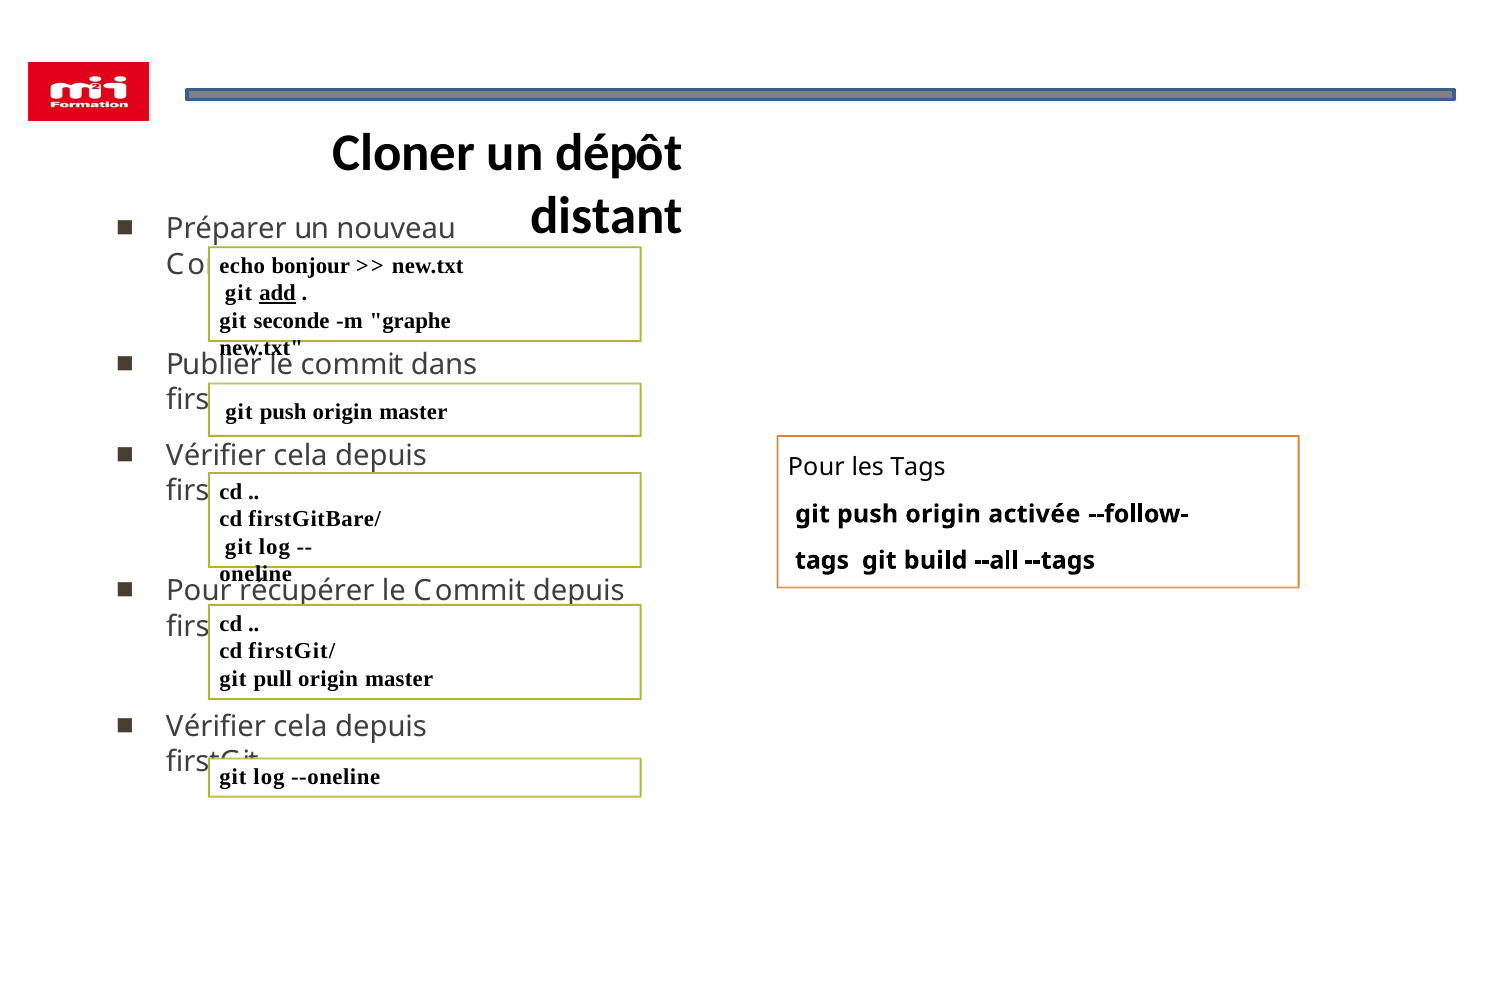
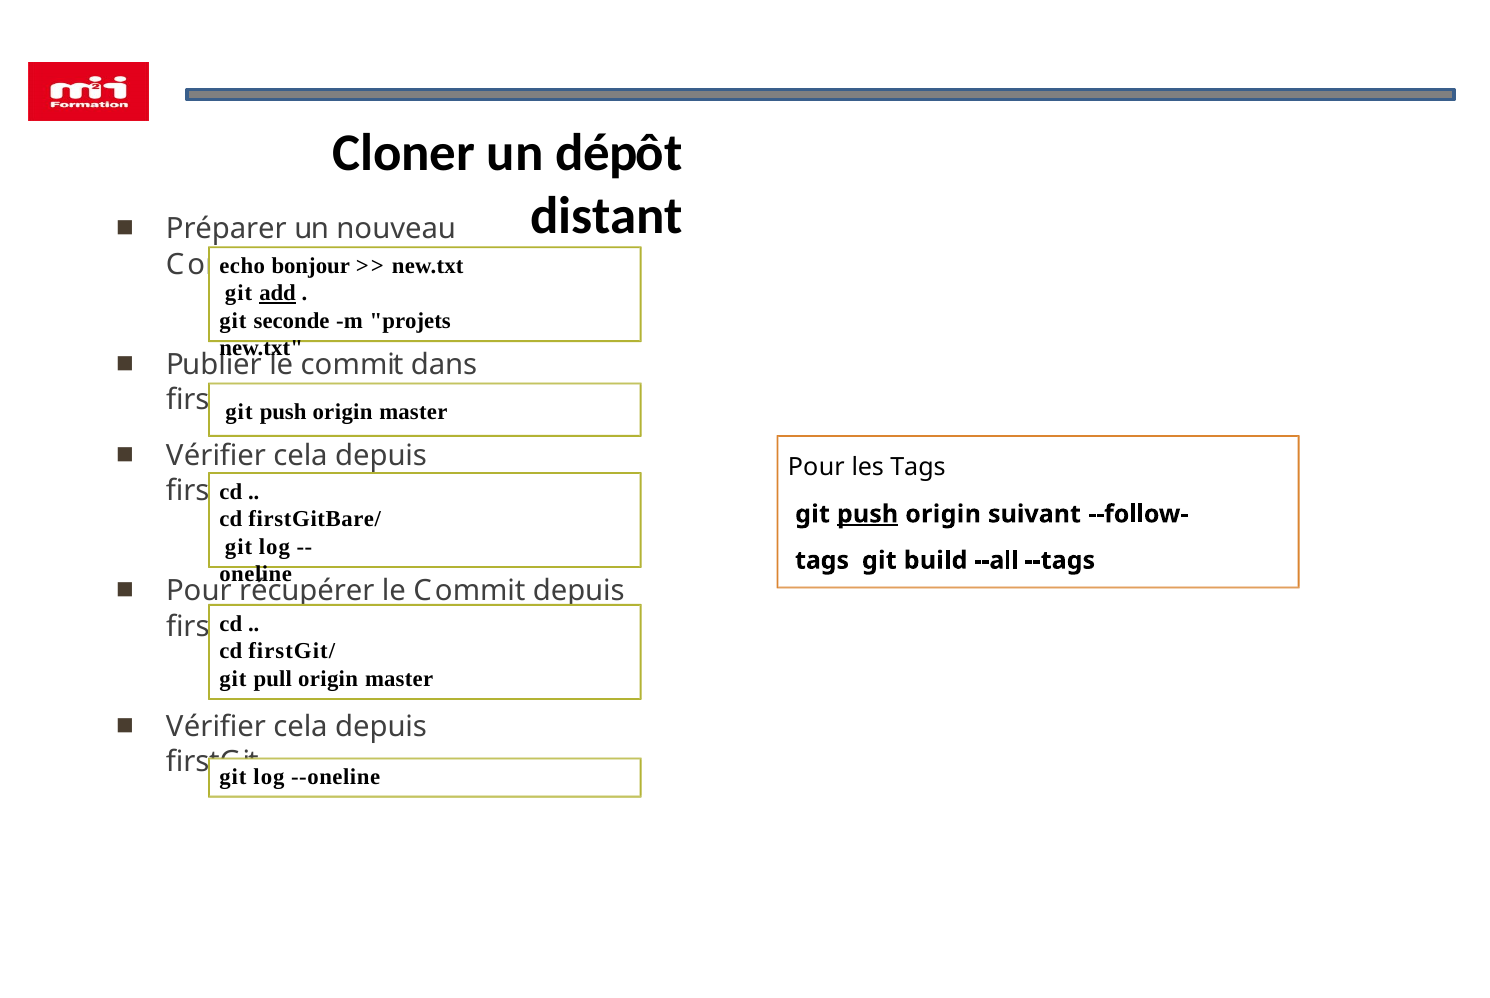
graphe: graphe -> projets
push at (868, 514) underline: none -> present
activée: activée -> suivant
